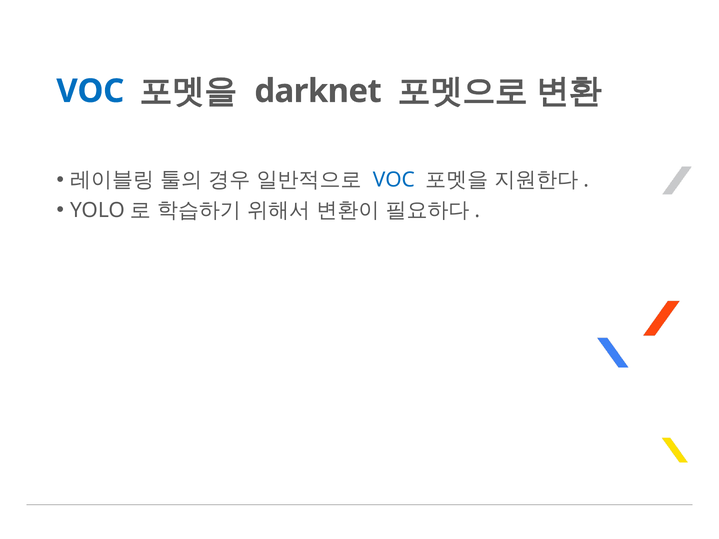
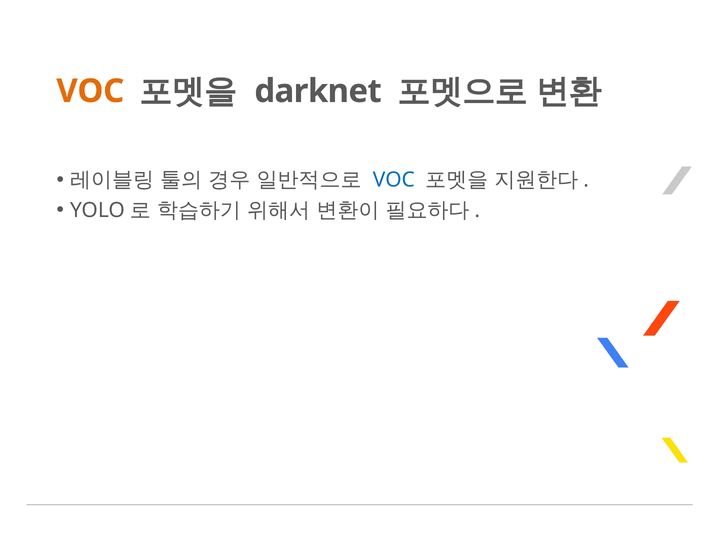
VOC at (90, 91) colour: blue -> orange
